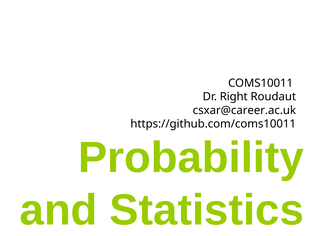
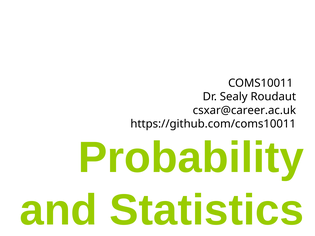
Right: Right -> Sealy
